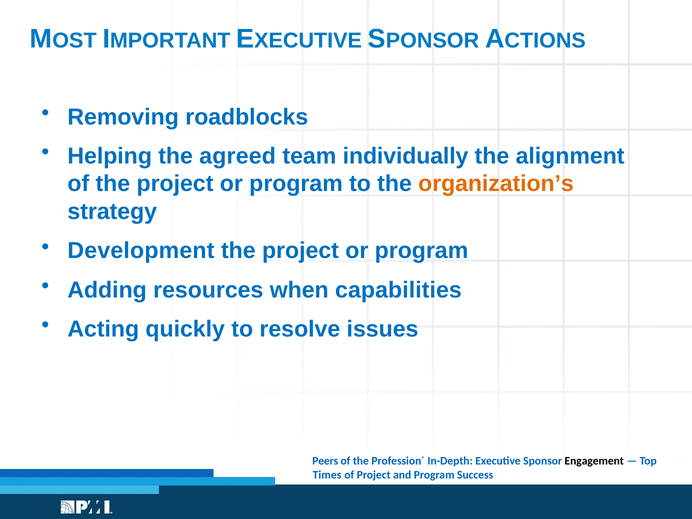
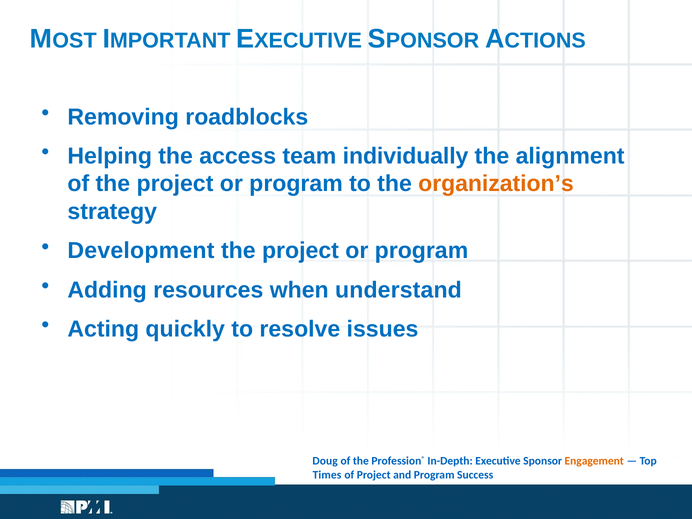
agreed: agreed -> access
capabilities: capabilities -> understand
Peers: Peers -> Doug
Engagement colour: black -> orange
